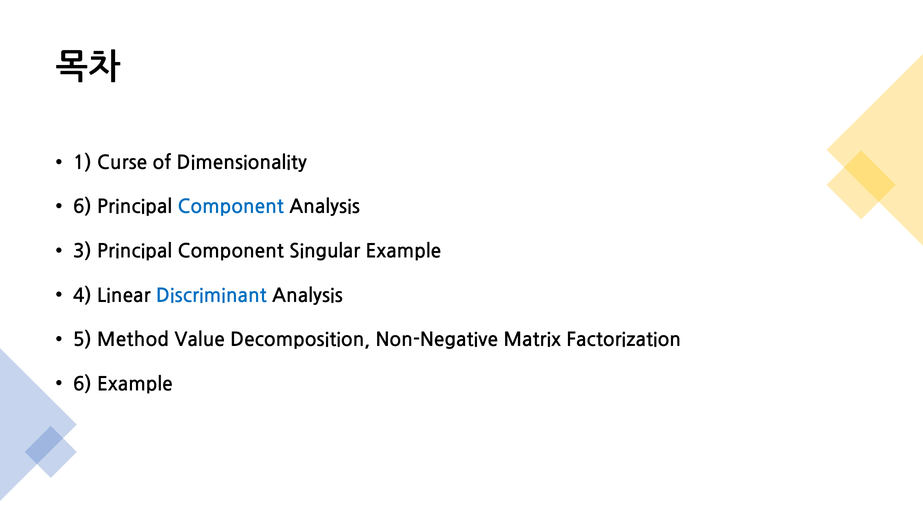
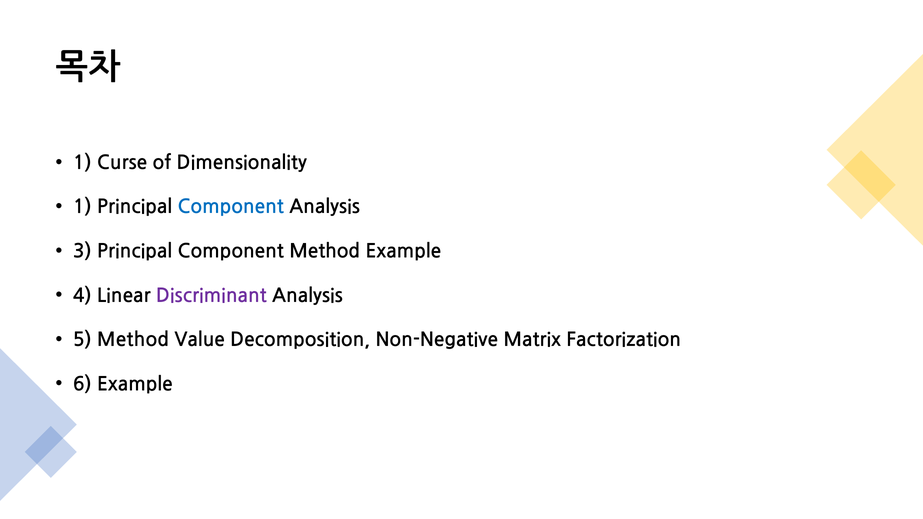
6 at (82, 207): 6 -> 1
Component Singular: Singular -> Method
Discriminant colour: blue -> purple
